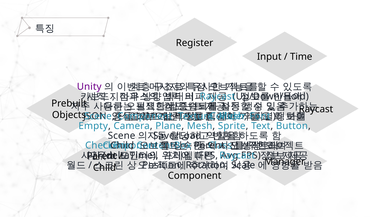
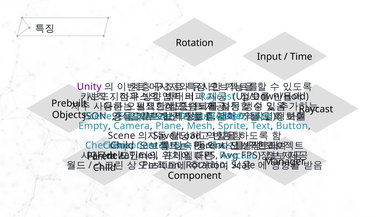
Register at (195, 43): Register -> Rotation
